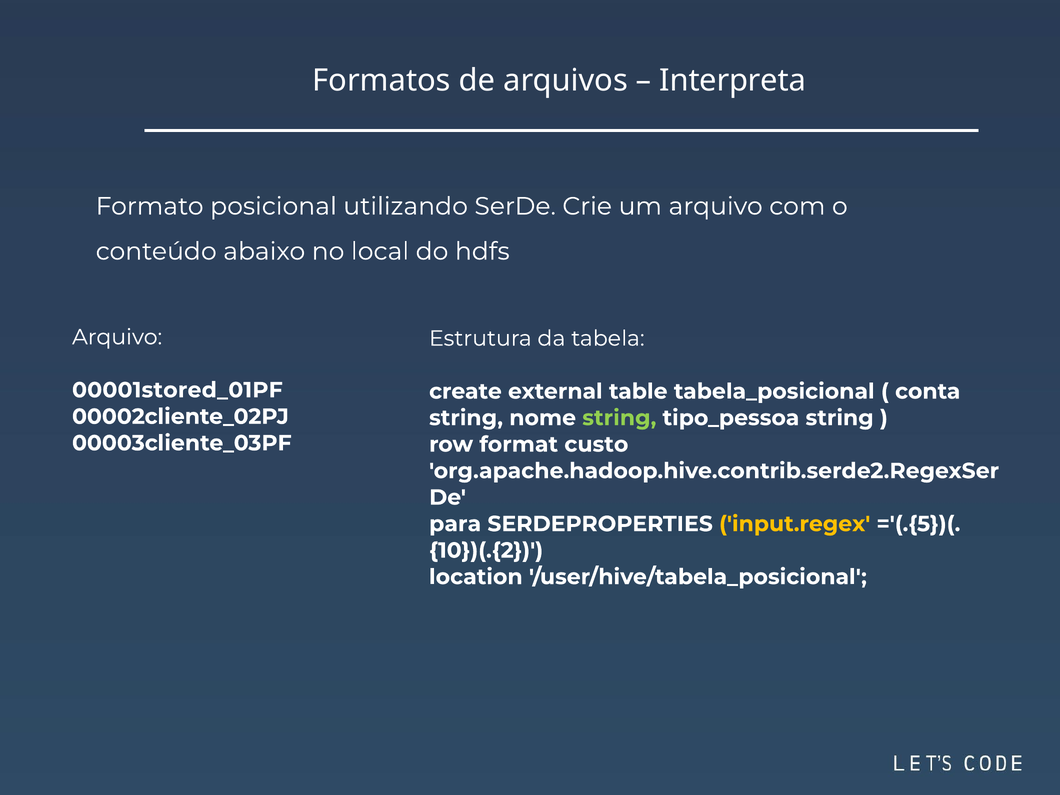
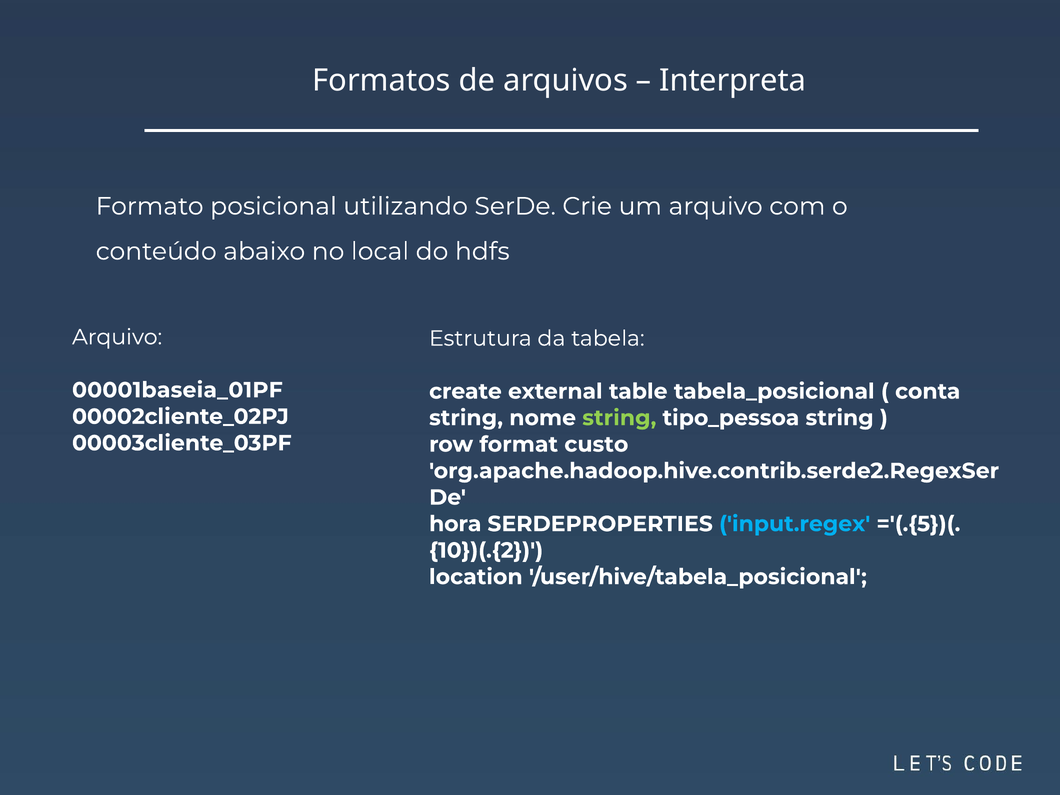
00001stored_01PF: 00001stored_01PF -> 00001baseia_01PF
para: para -> hora
input.regex colour: yellow -> light blue
